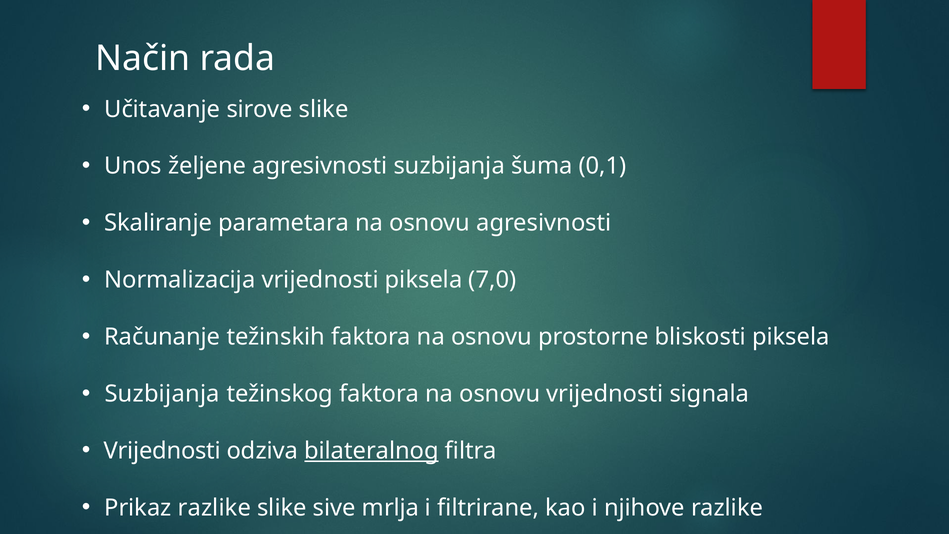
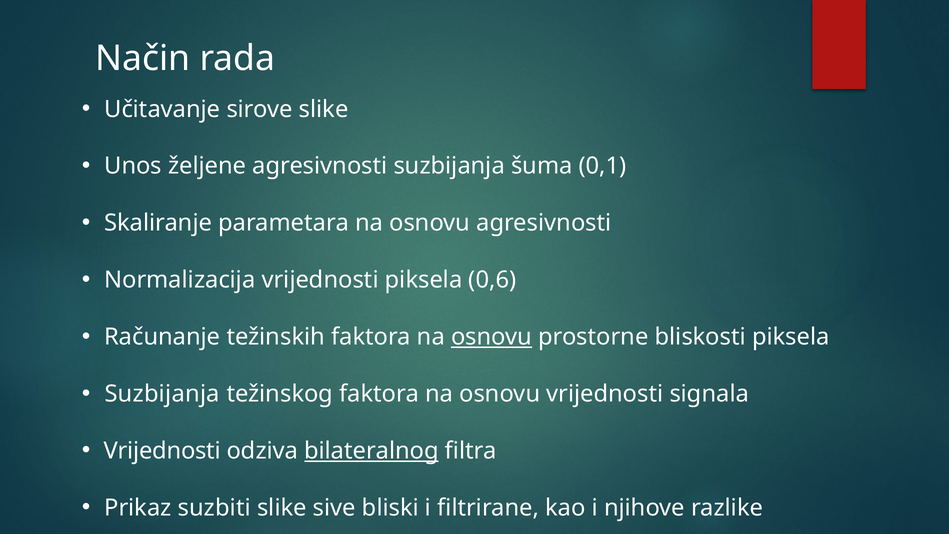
7,0: 7,0 -> 0,6
osnovu at (492, 337) underline: none -> present
Prikaz razlike: razlike -> suzbiti
mrlja: mrlja -> bliski
